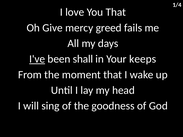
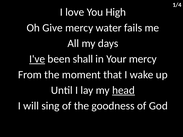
You That: That -> High
greed: greed -> water
Your keeps: keeps -> mercy
head underline: none -> present
